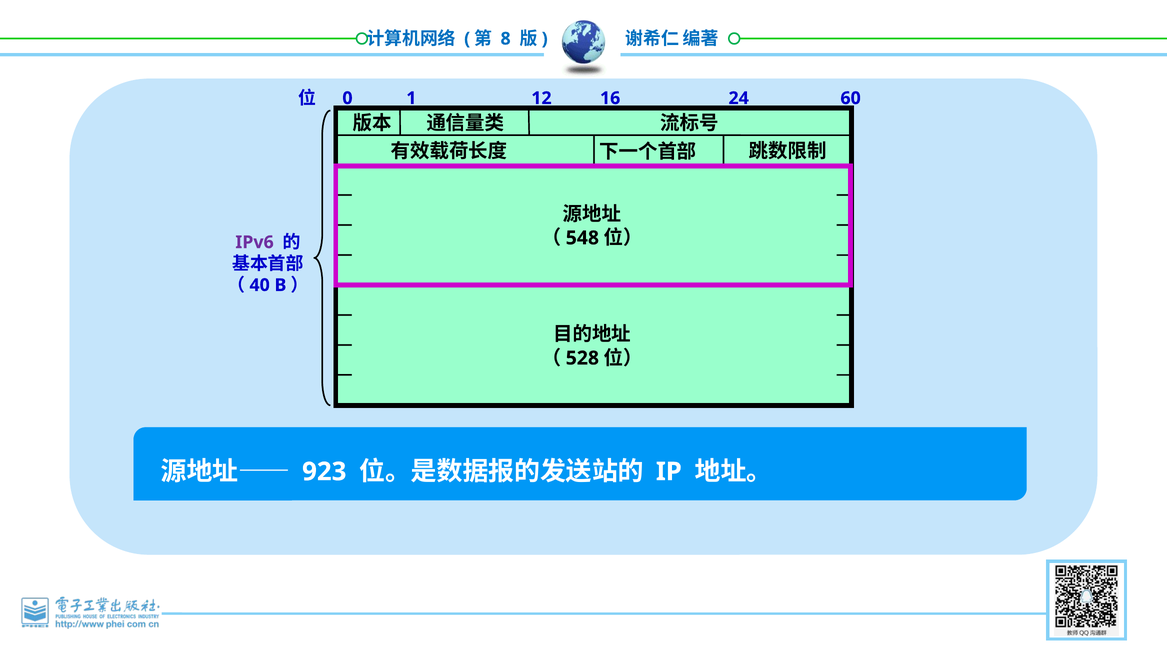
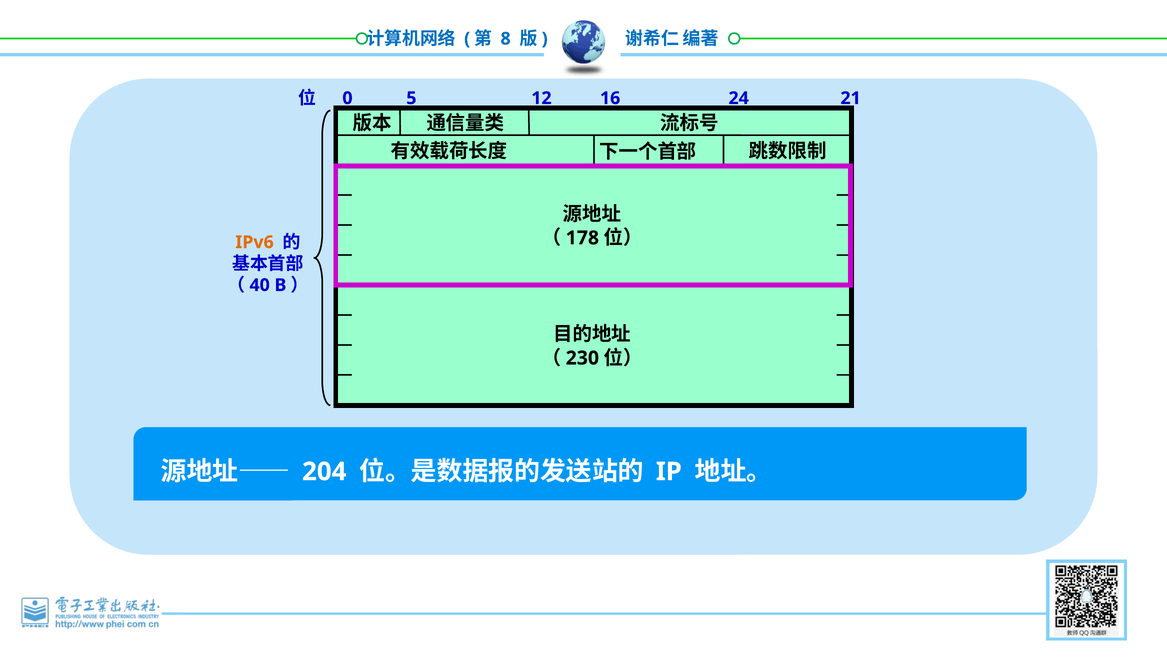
1: 1 -> 5
60: 60 -> 21
548: 548 -> 178
IPv6 colour: purple -> orange
528: 528 -> 230
923: 923 -> 204
